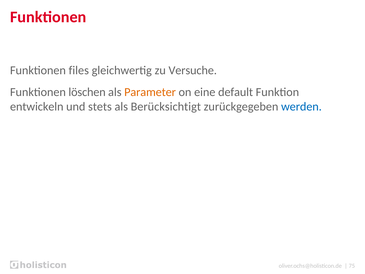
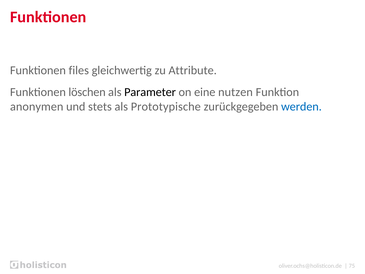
Versuche: Versuche -> Attribute
Parameter colour: orange -> black
default: default -> nutzen
entwickeln: entwickeln -> anonymen
Berücksichtigt: Berücksichtigt -> Prototypische
